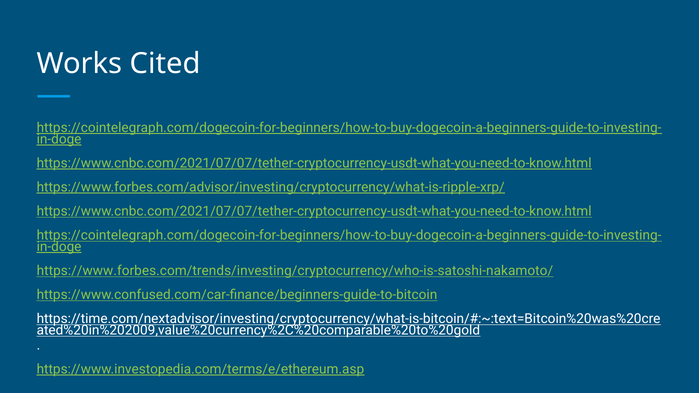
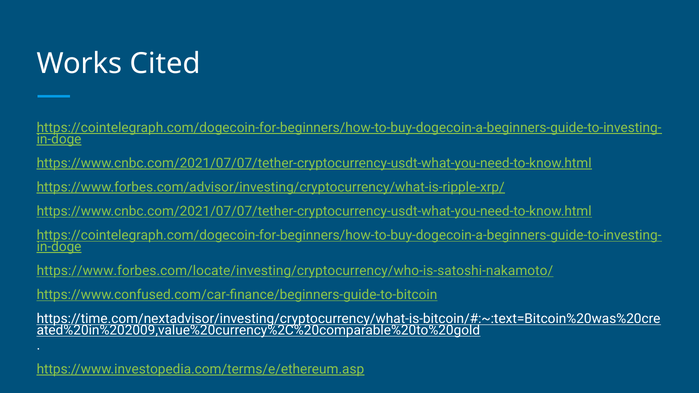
https://www.forbes.com/trends/investing/cryptocurrency/who-is-satoshi-nakamoto/: https://www.forbes.com/trends/investing/cryptocurrency/who-is-satoshi-nakamoto/ -> https://www.forbes.com/locate/investing/cryptocurrency/who-is-satoshi-nakamoto/
